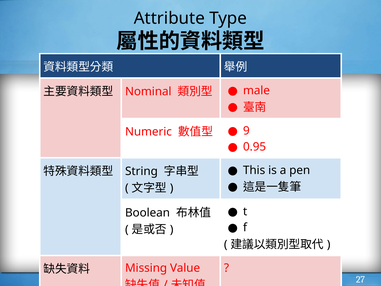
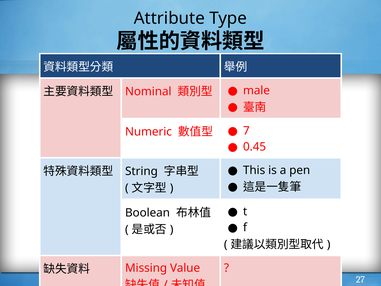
9: 9 -> 7
0.95: 0.95 -> 0.45
